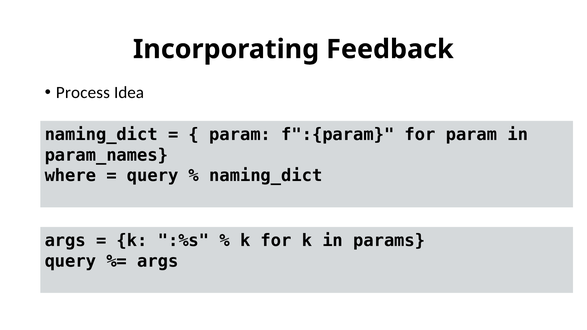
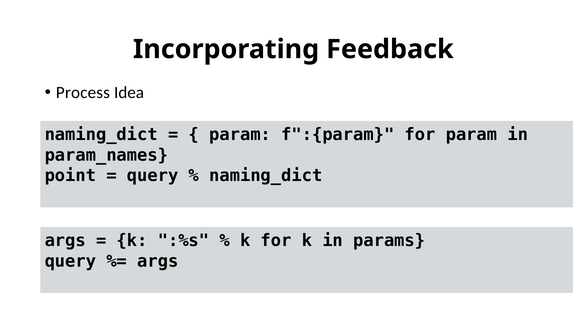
where: where -> point
